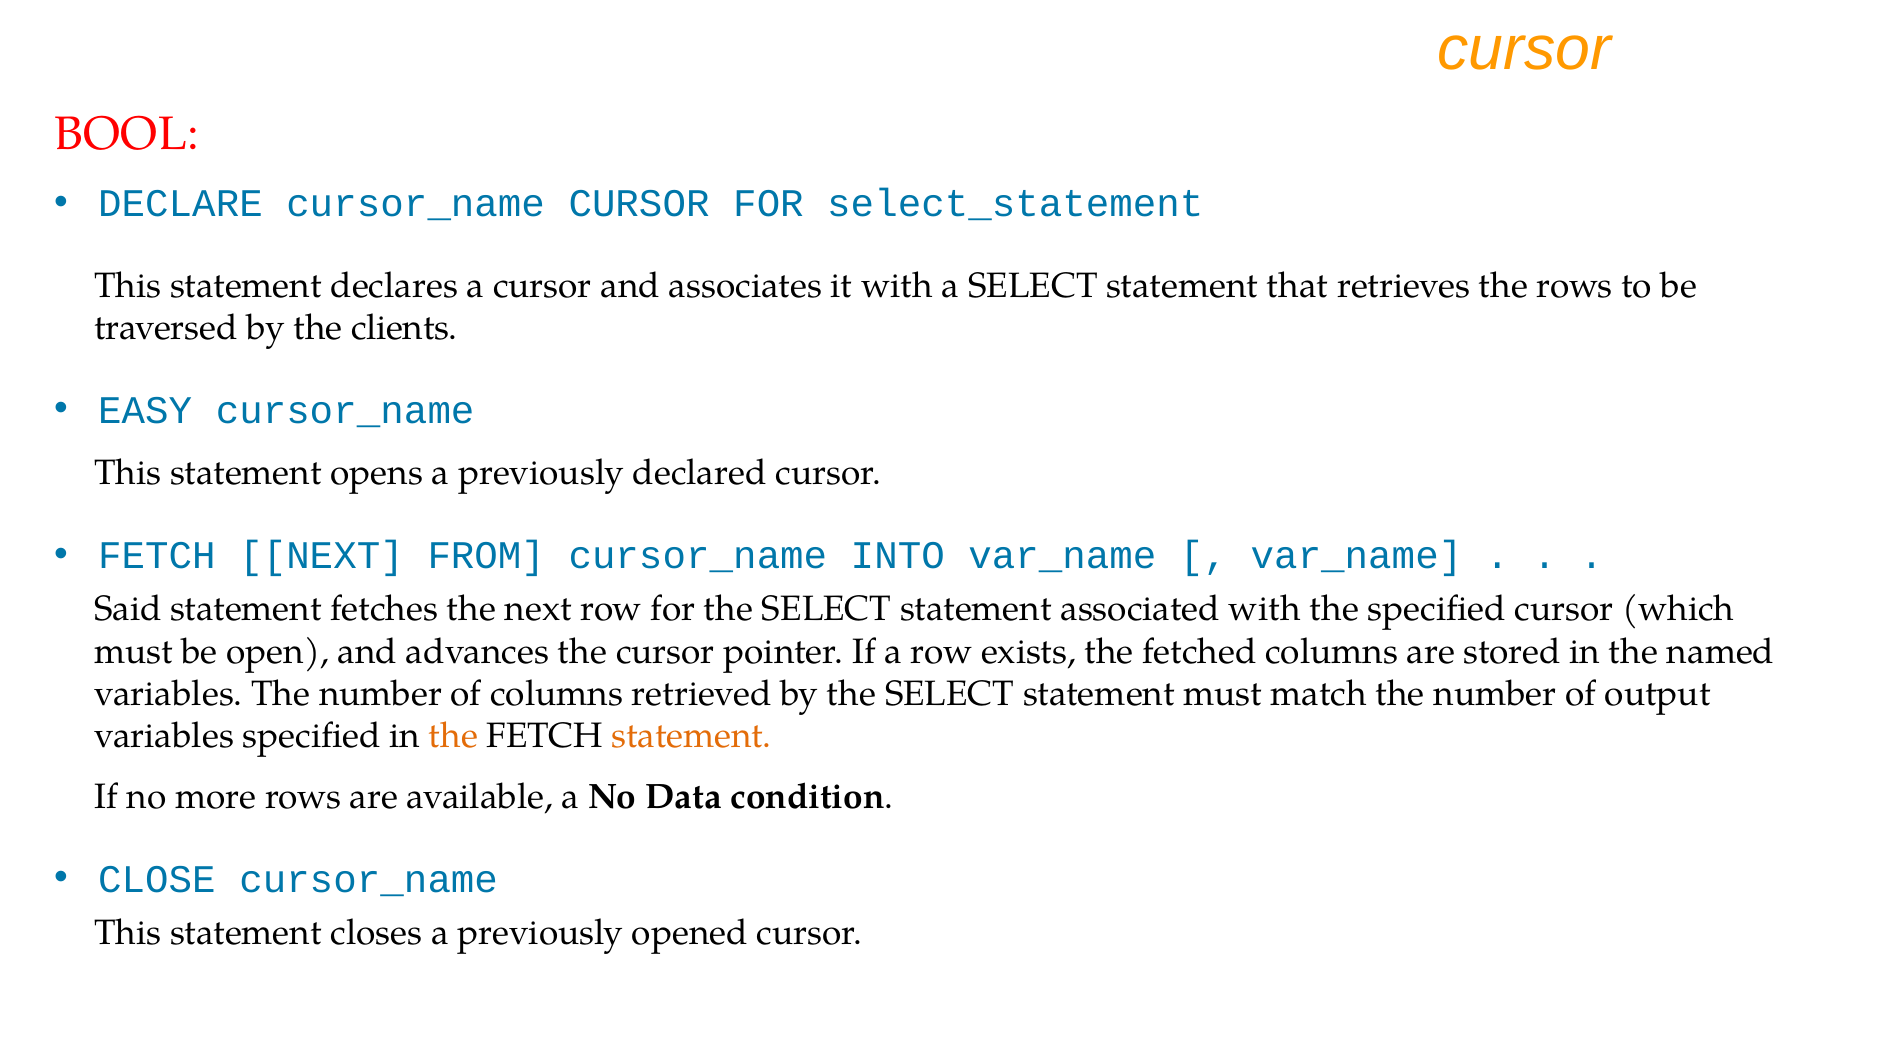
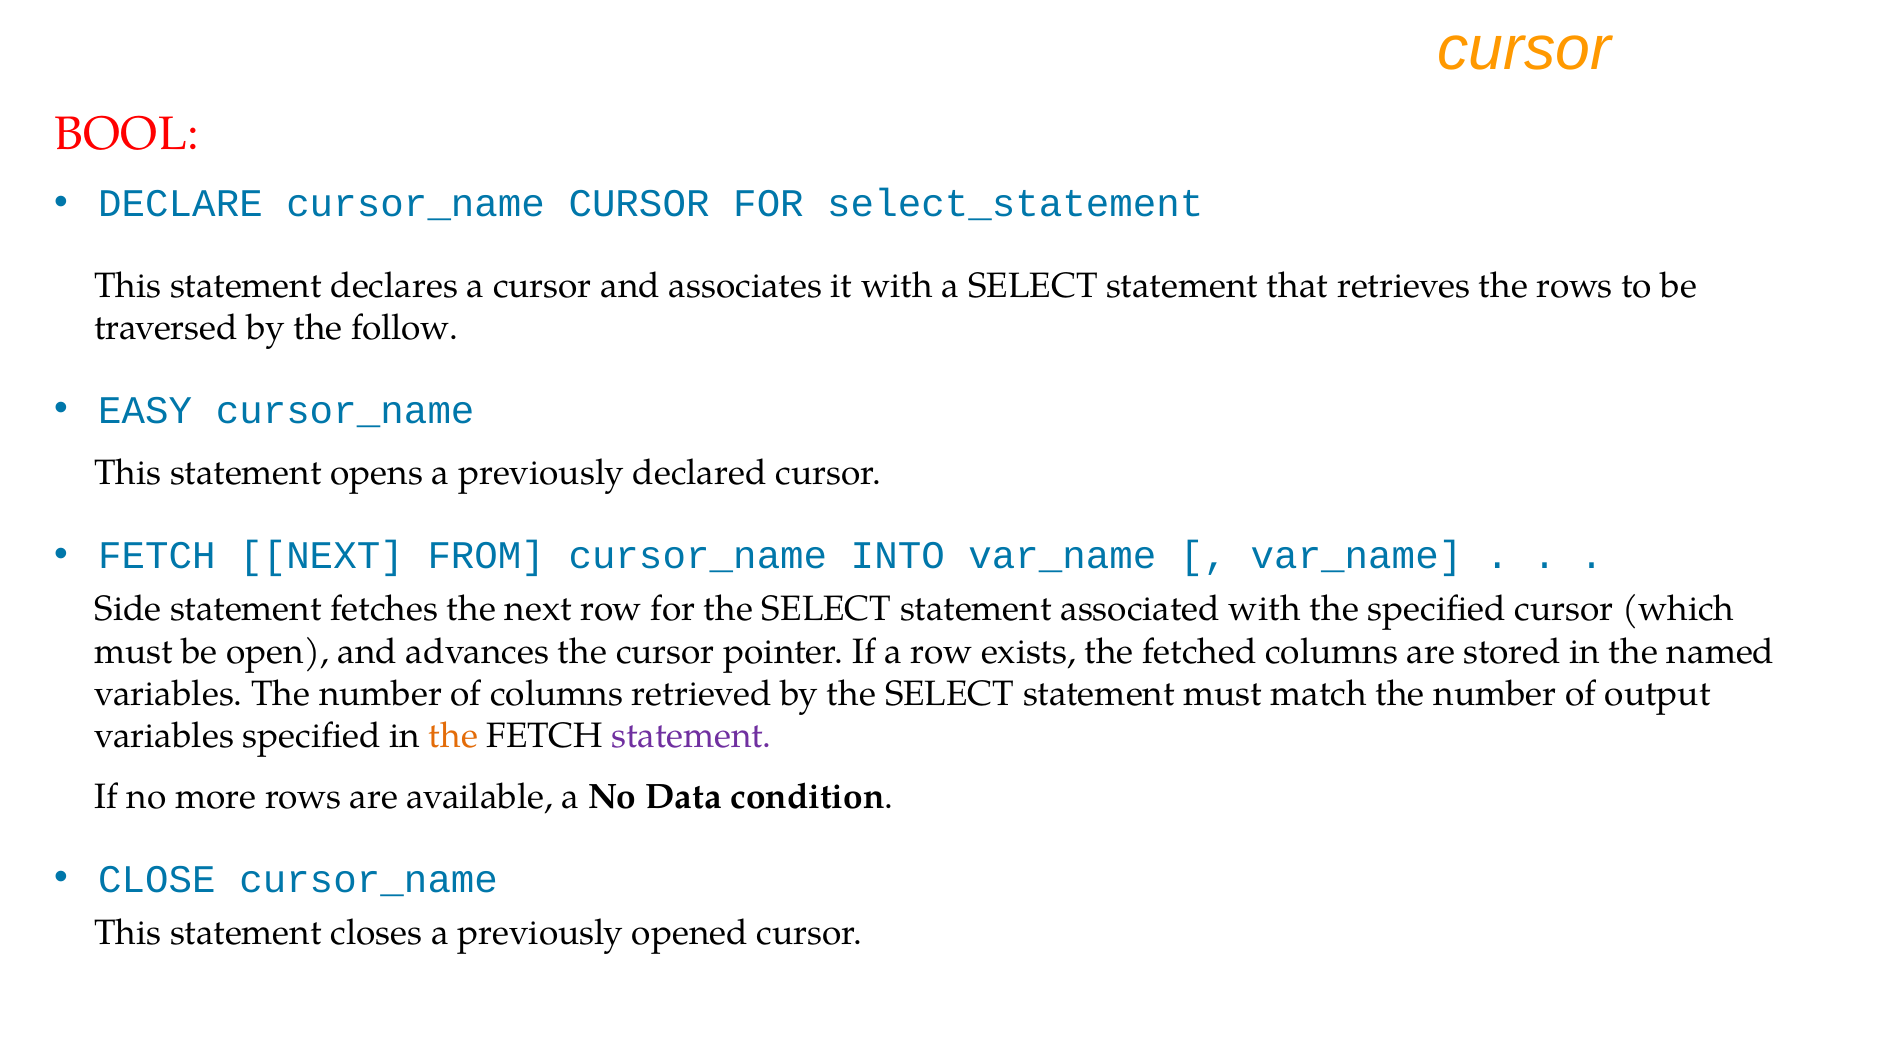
clients: clients -> follow
Said: Said -> Side
statement at (692, 736) colour: orange -> purple
